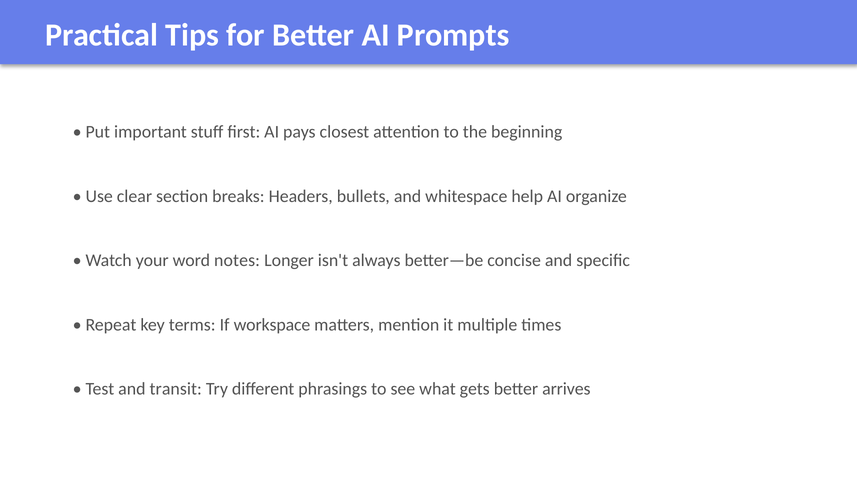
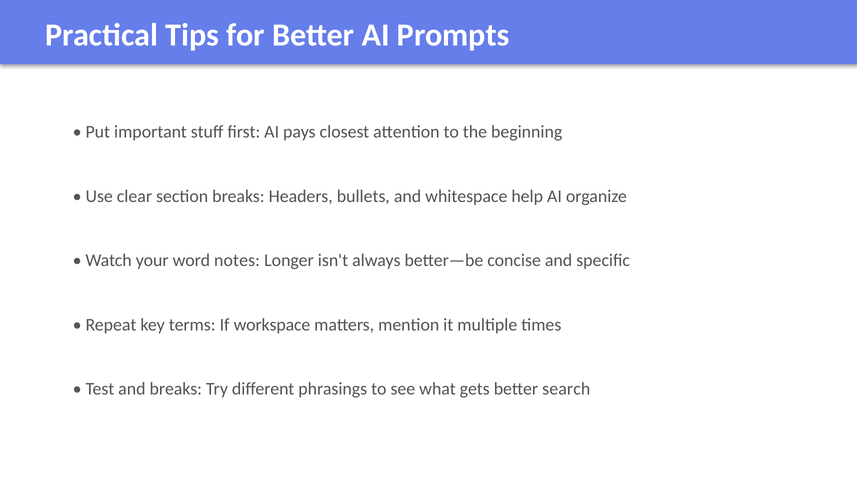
and transit: transit -> breaks
arrives: arrives -> search
